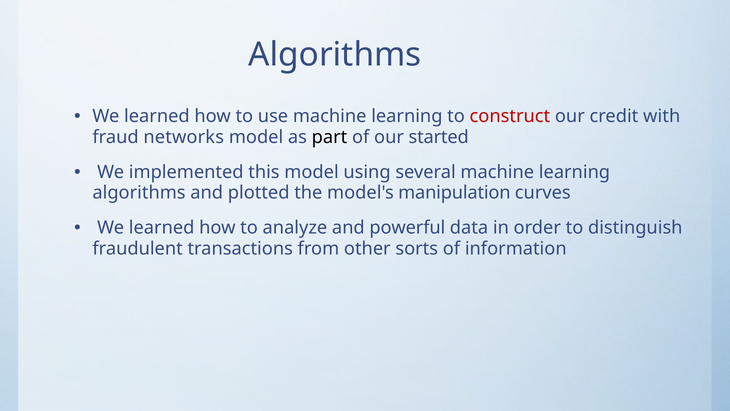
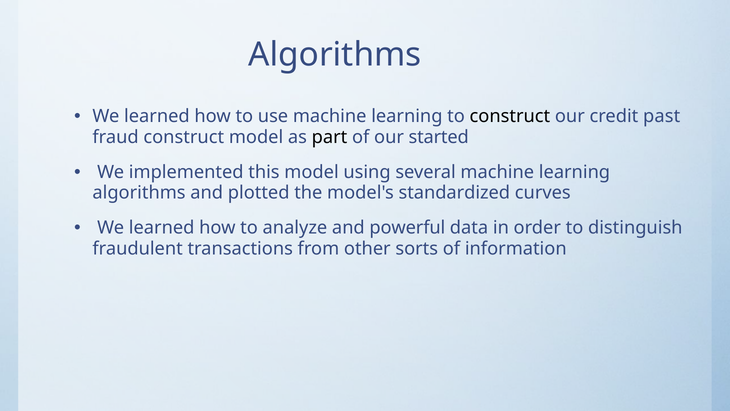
construct at (510, 116) colour: red -> black
with: with -> past
fraud networks: networks -> construct
manipulation: manipulation -> standardized
